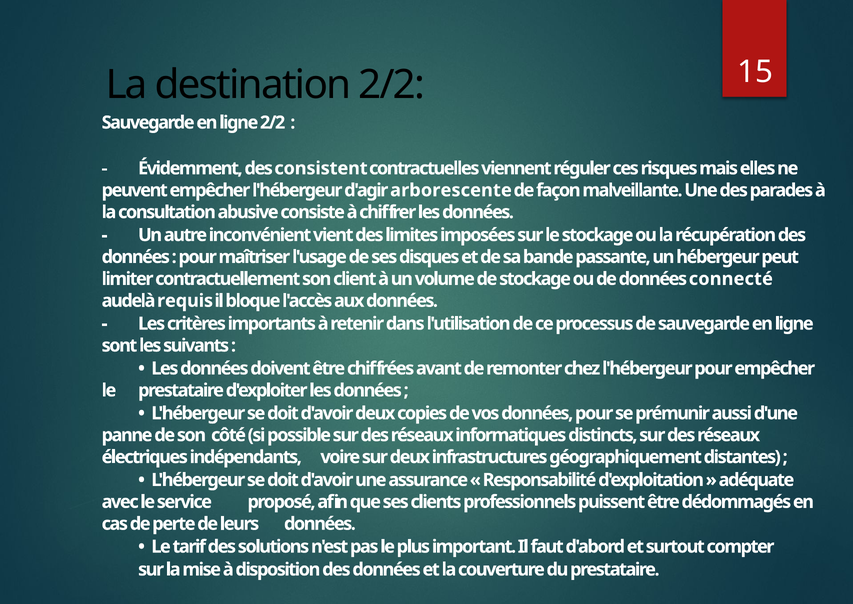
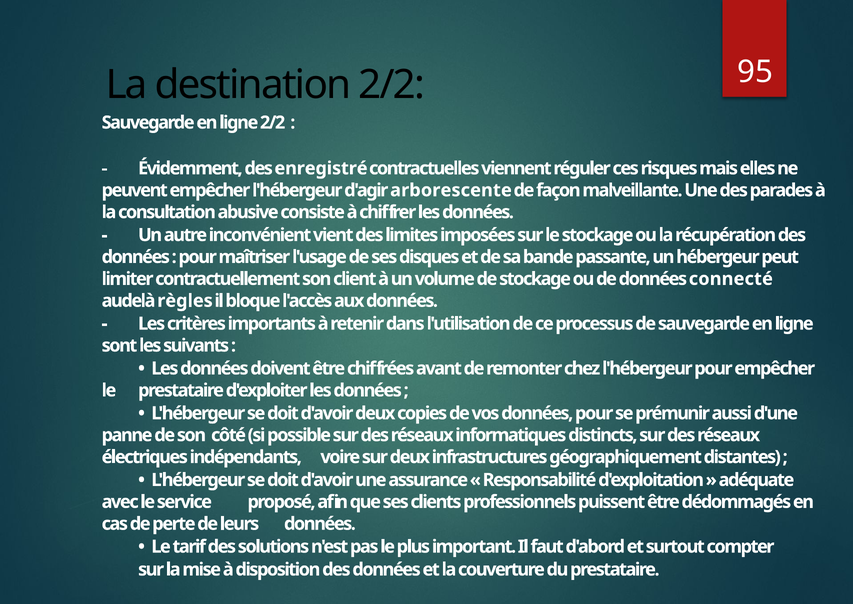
15: 15 -> 95
consistent: consistent -> enregistré
requis: requis -> règles
